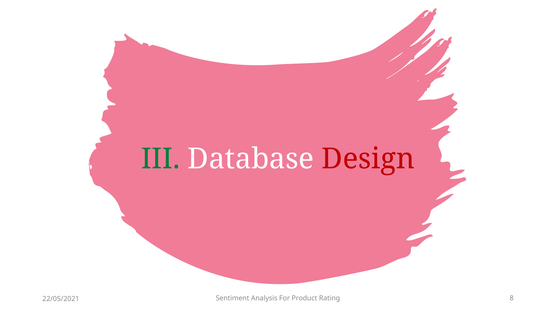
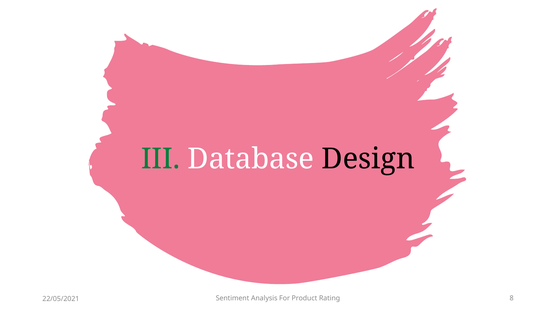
Design colour: red -> black
